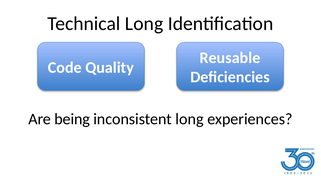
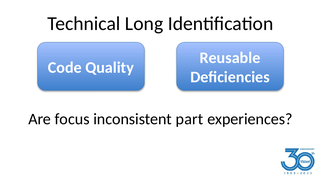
being: being -> focus
inconsistent long: long -> part
